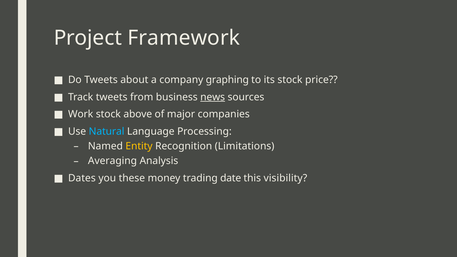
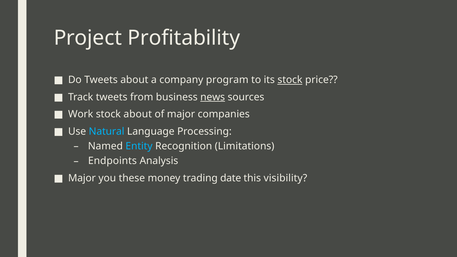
Framework: Framework -> Profitability
graphing: graphing -> program
stock at (290, 80) underline: none -> present
stock above: above -> about
Entity colour: yellow -> light blue
Averaging: Averaging -> Endpoints
Dates at (82, 178): Dates -> Major
